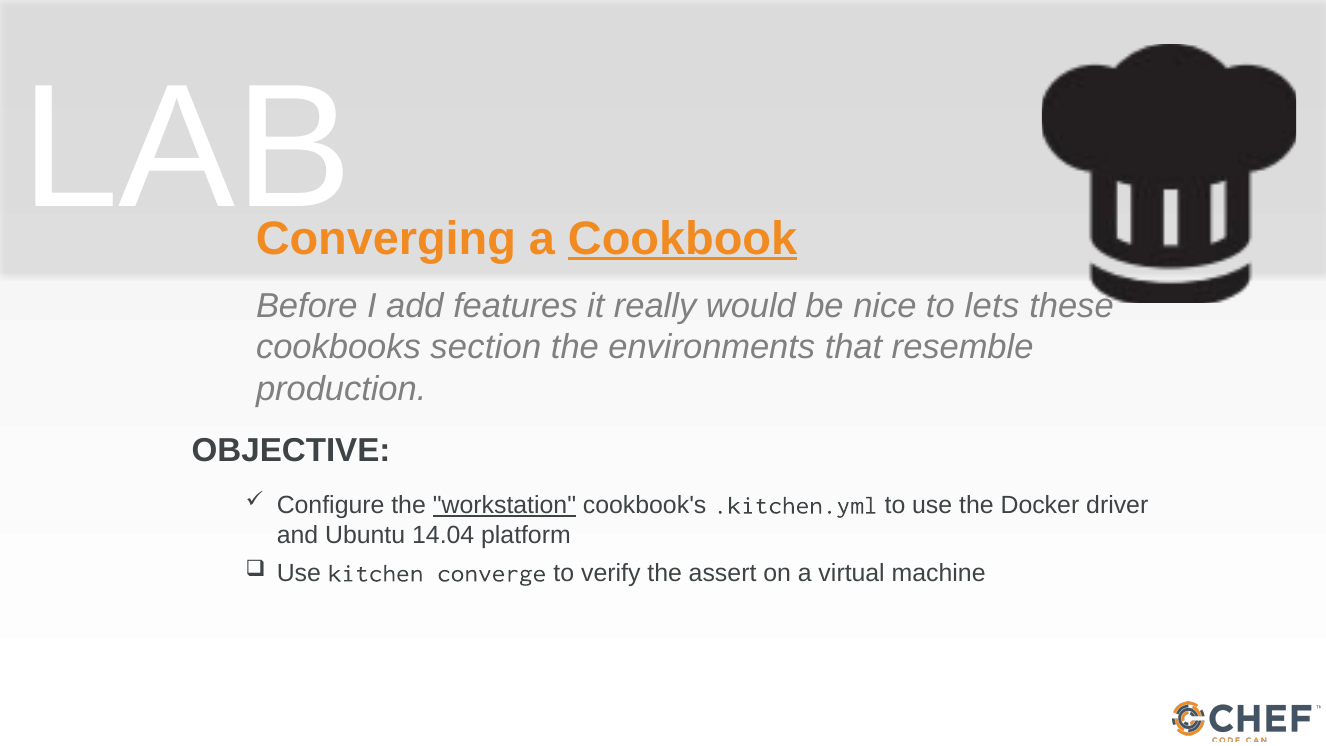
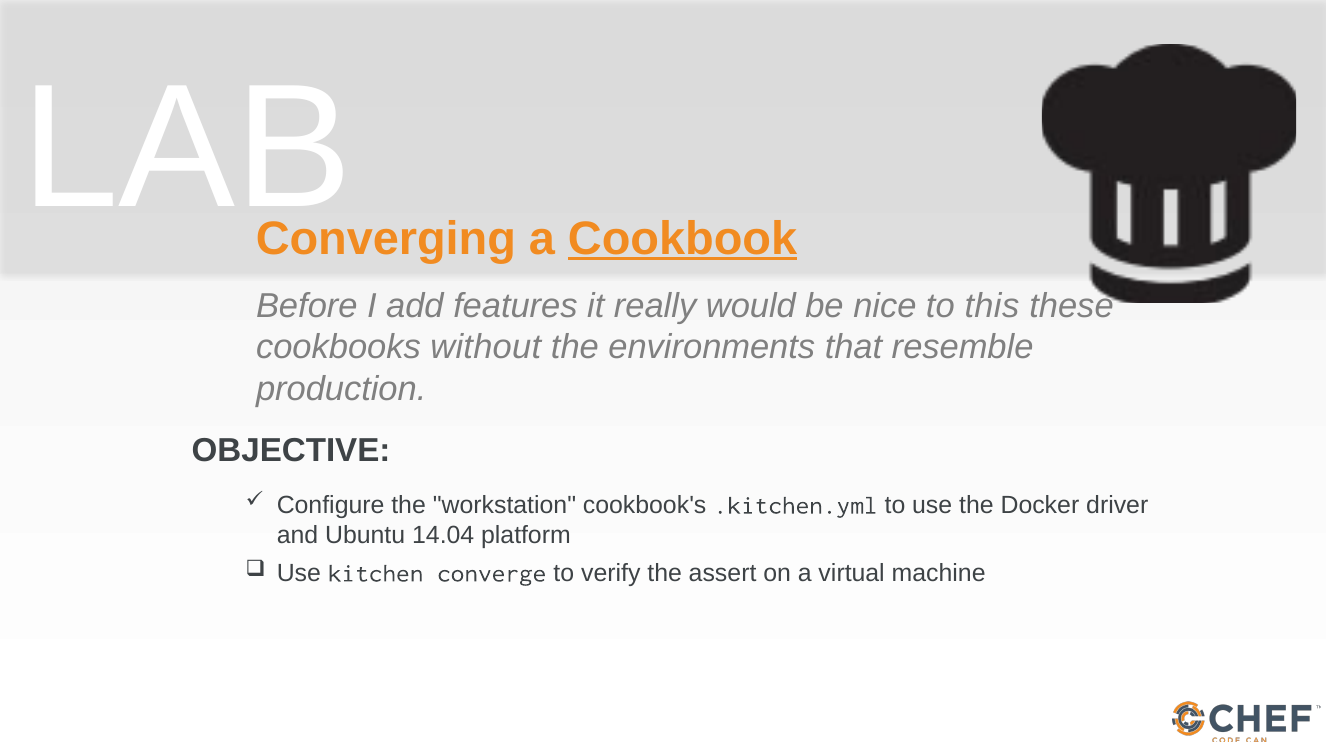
lets: lets -> this
section: section -> without
workstation underline: present -> none
